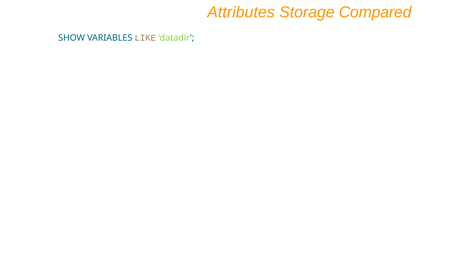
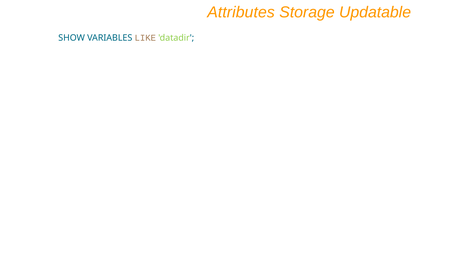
Compared: Compared -> Updatable
